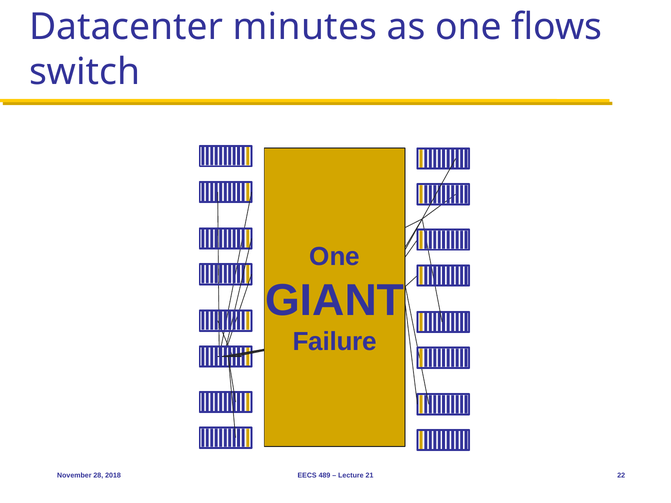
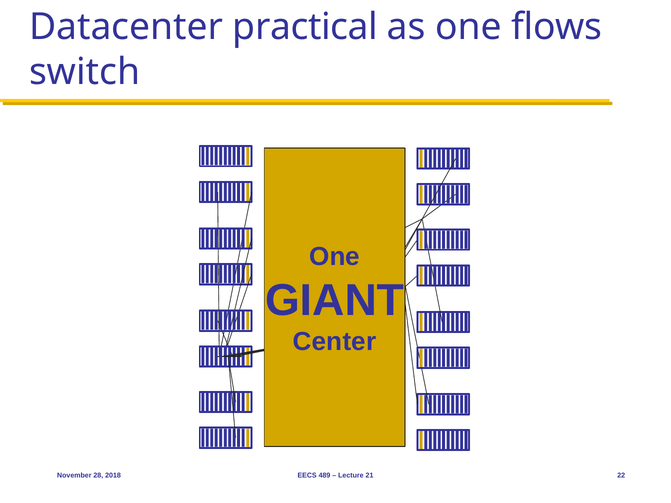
minutes: minutes -> practical
Failure: Failure -> Center
